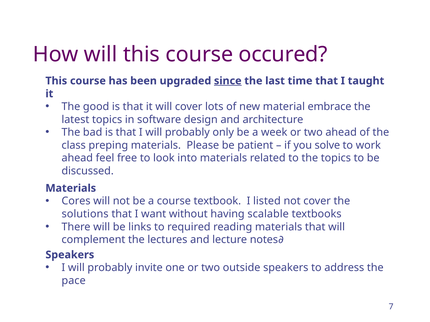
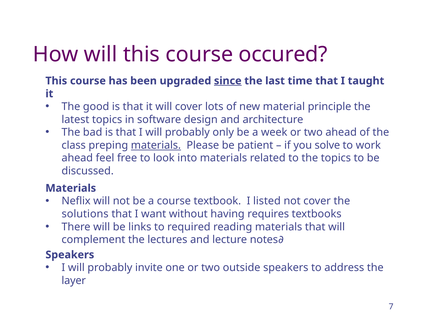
embrace: embrace -> principle
materials at (156, 145) underline: none -> present
Cores: Cores -> Neflix
scalable: scalable -> requires
pace: pace -> layer
